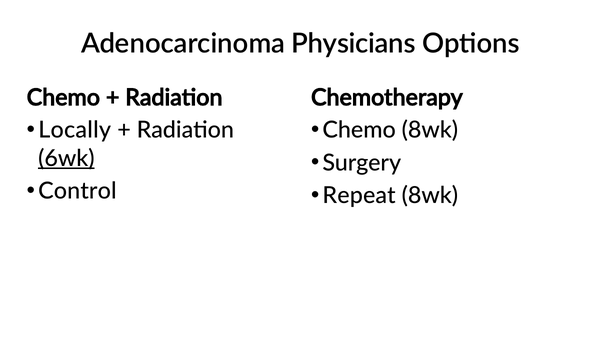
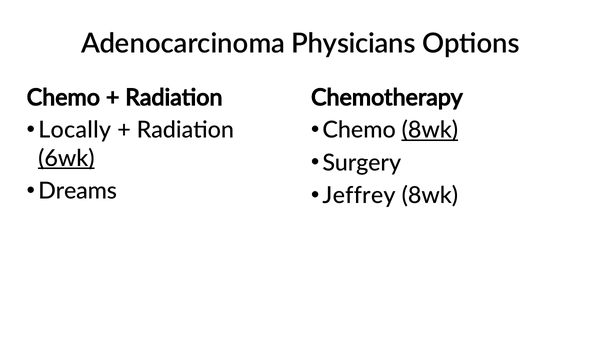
8wk at (430, 130) underline: none -> present
Control: Control -> Dreams
Repeat: Repeat -> Jeffrey
